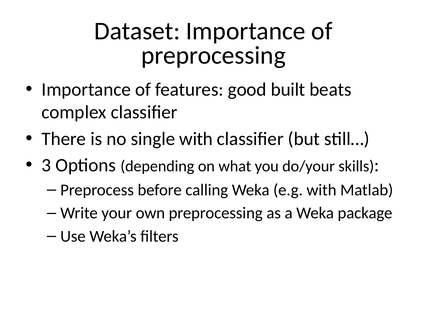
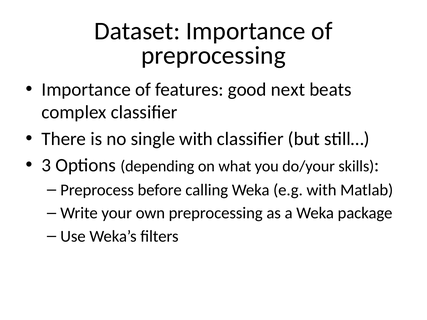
built: built -> next
